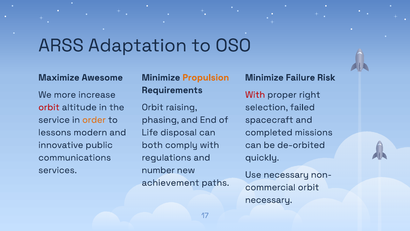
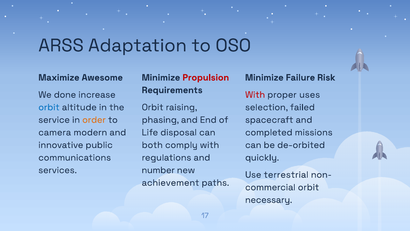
Propulsion colour: orange -> red
more: more -> done
right: right -> uses
orbit at (49, 107) colour: red -> blue
lessons: lessons -> camera
Use necessary: necessary -> terrestrial
